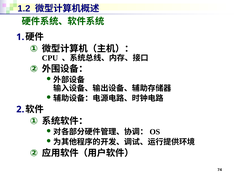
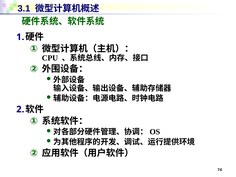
1.2: 1.2 -> 3.1
